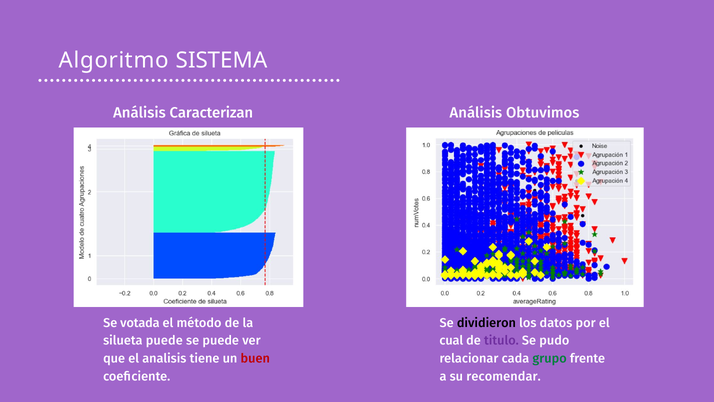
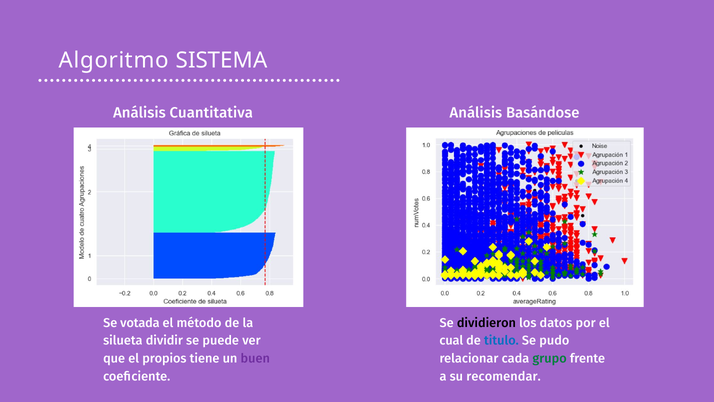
Caracterizan: Caracterizan -> Cuantitativa
Obtuvimos: Obtuvimos -> Basándose
silueta puede: puede -> dividir
titulo colour: purple -> blue
analisis: analisis -> propios
buen colour: red -> purple
